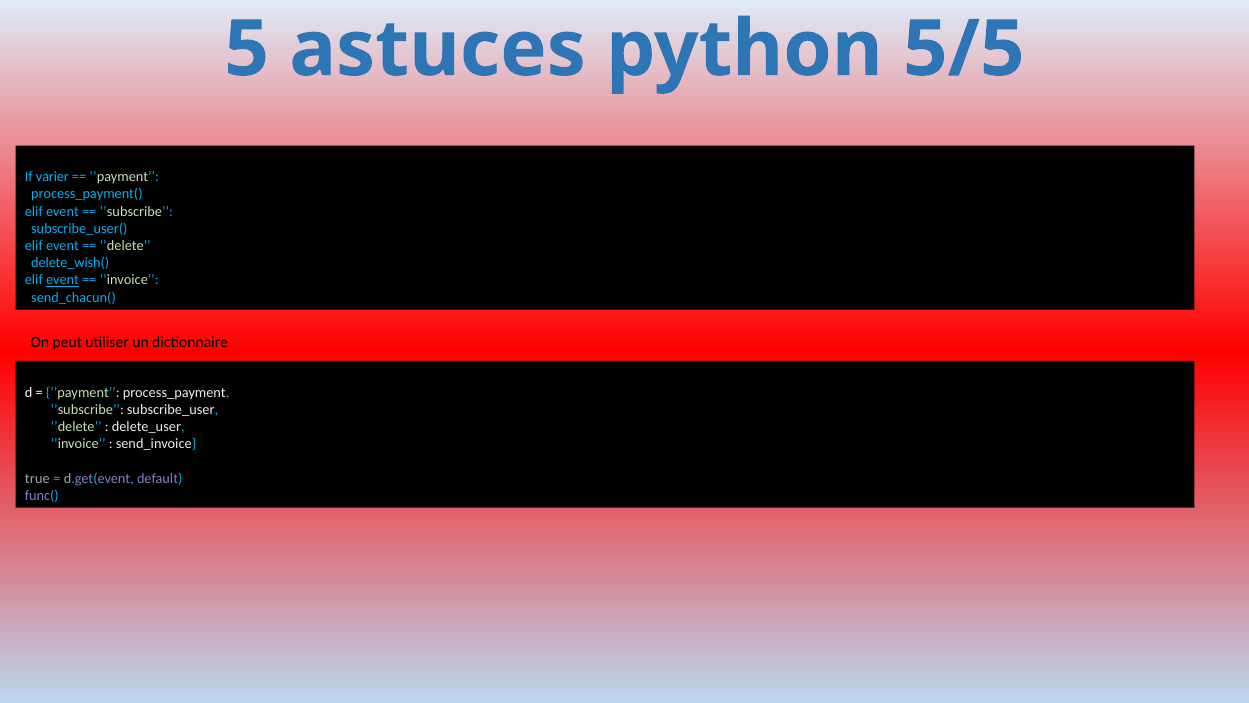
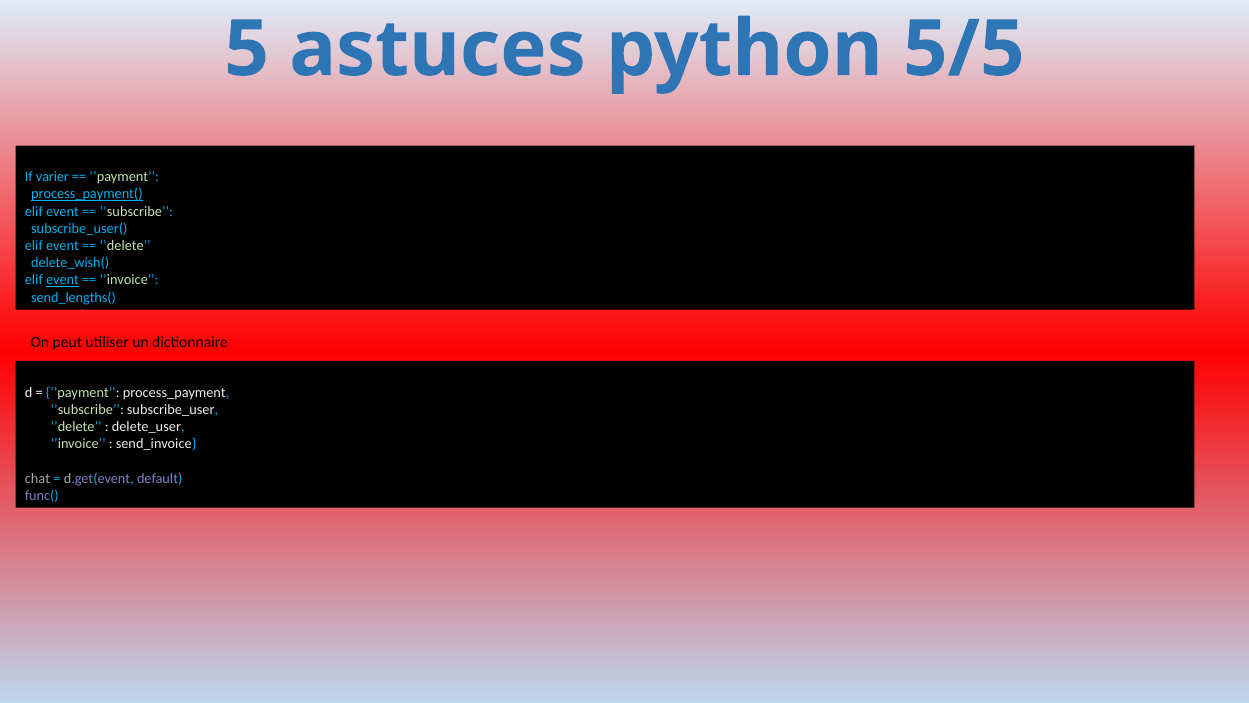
process_payment( underline: none -> present
send_chacun(: send_chacun( -> send_lengths(
true: true -> chat
